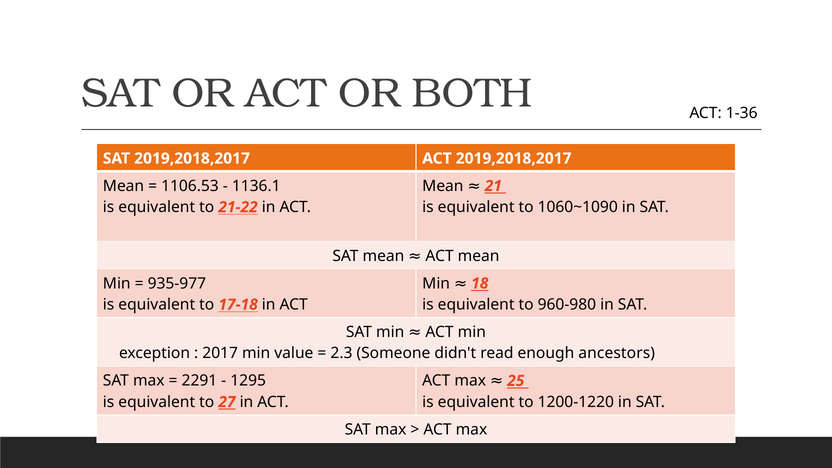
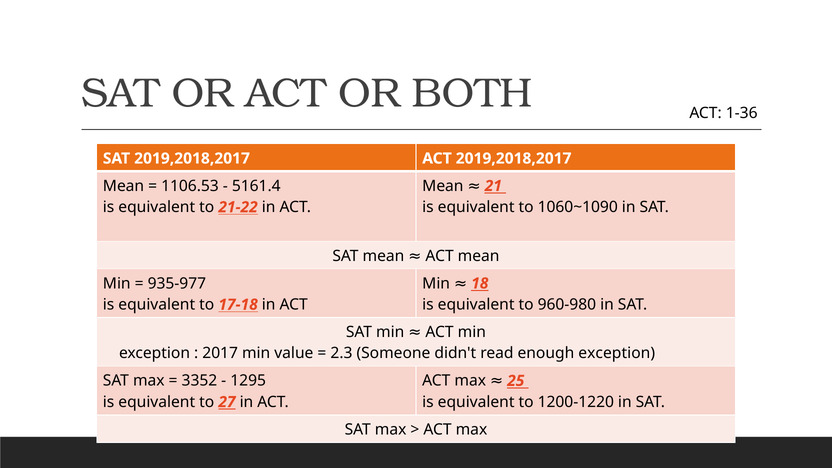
1136.1: 1136.1 -> 5161.4
enough ancestors: ancestors -> exception
2291: 2291 -> 3352
